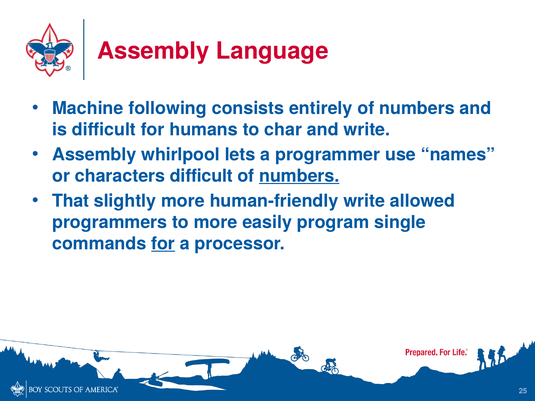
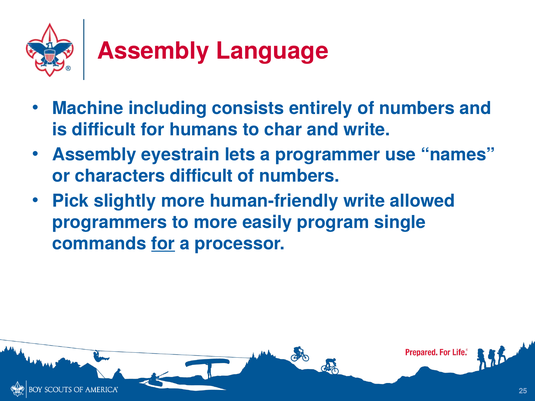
following: following -> including
whirlpool: whirlpool -> eyestrain
numbers at (299, 176) underline: present -> none
That: That -> Pick
